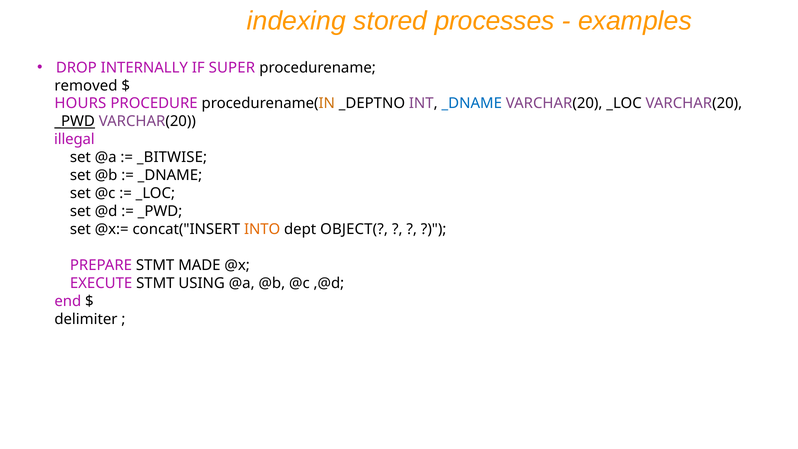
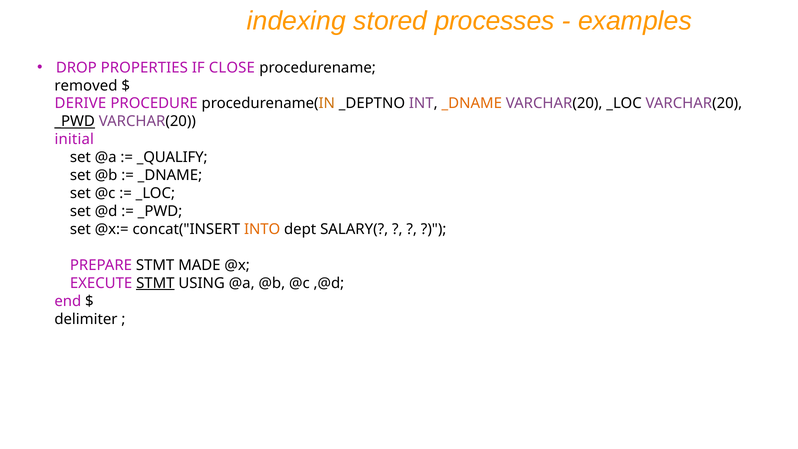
INTERNALLY: INTERNALLY -> PROPERTIES
SUPER: SUPER -> CLOSE
HOURS: HOURS -> DERIVE
_DNAME at (472, 104) colour: blue -> orange
illegal: illegal -> initial
_BITWISE: _BITWISE -> _QUALIFY
OBJECT(: OBJECT( -> SALARY(
STMT at (155, 283) underline: none -> present
